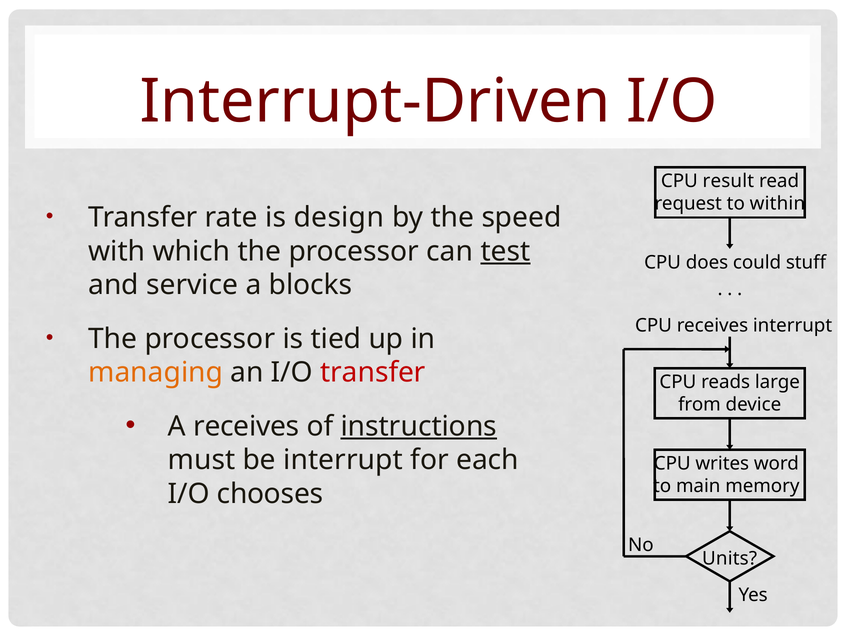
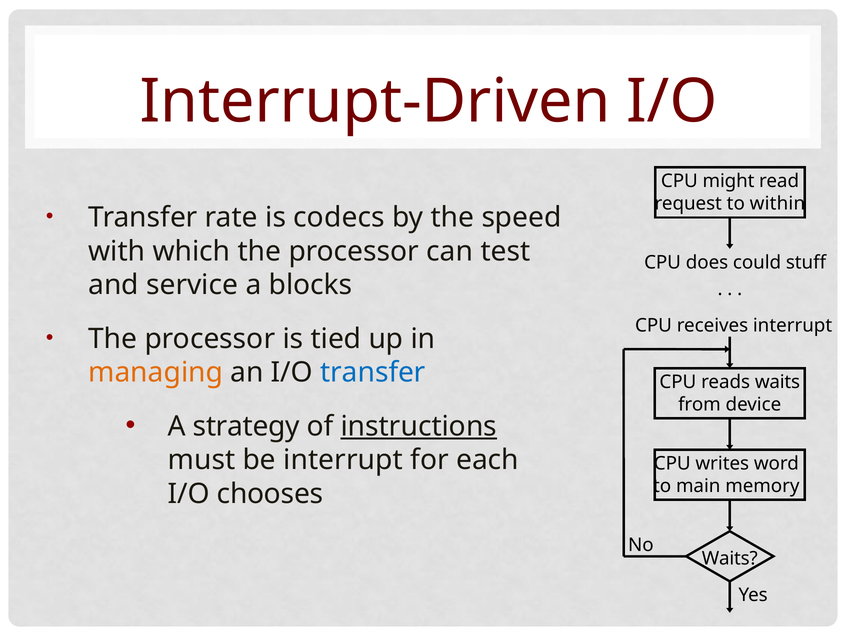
result: result -> might
design: design -> codecs
test underline: present -> none
transfer at (373, 372) colour: red -> blue
reads large: large -> waits
A receives: receives -> strategy
Units at (730, 558): Units -> Waits
